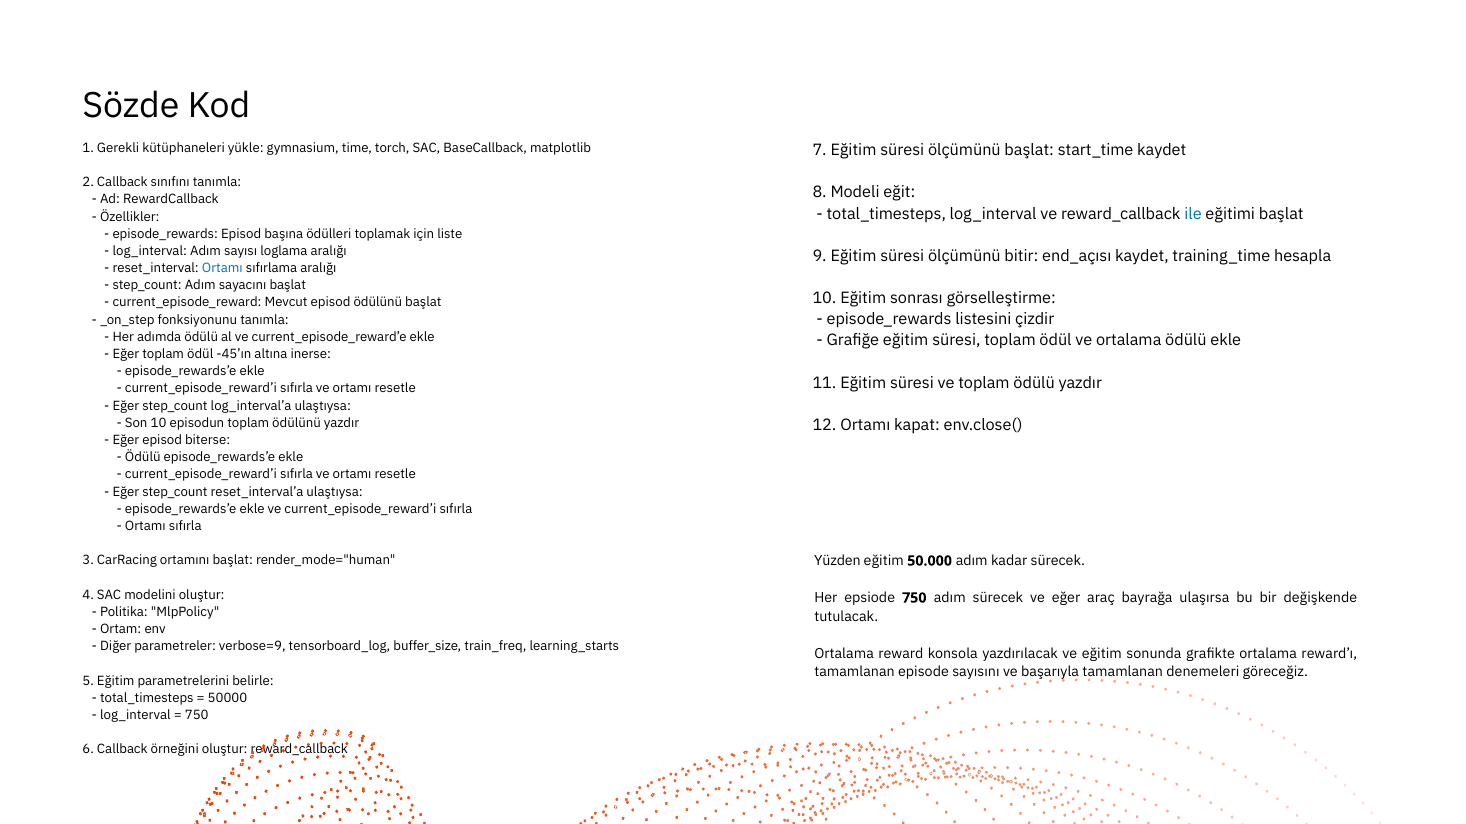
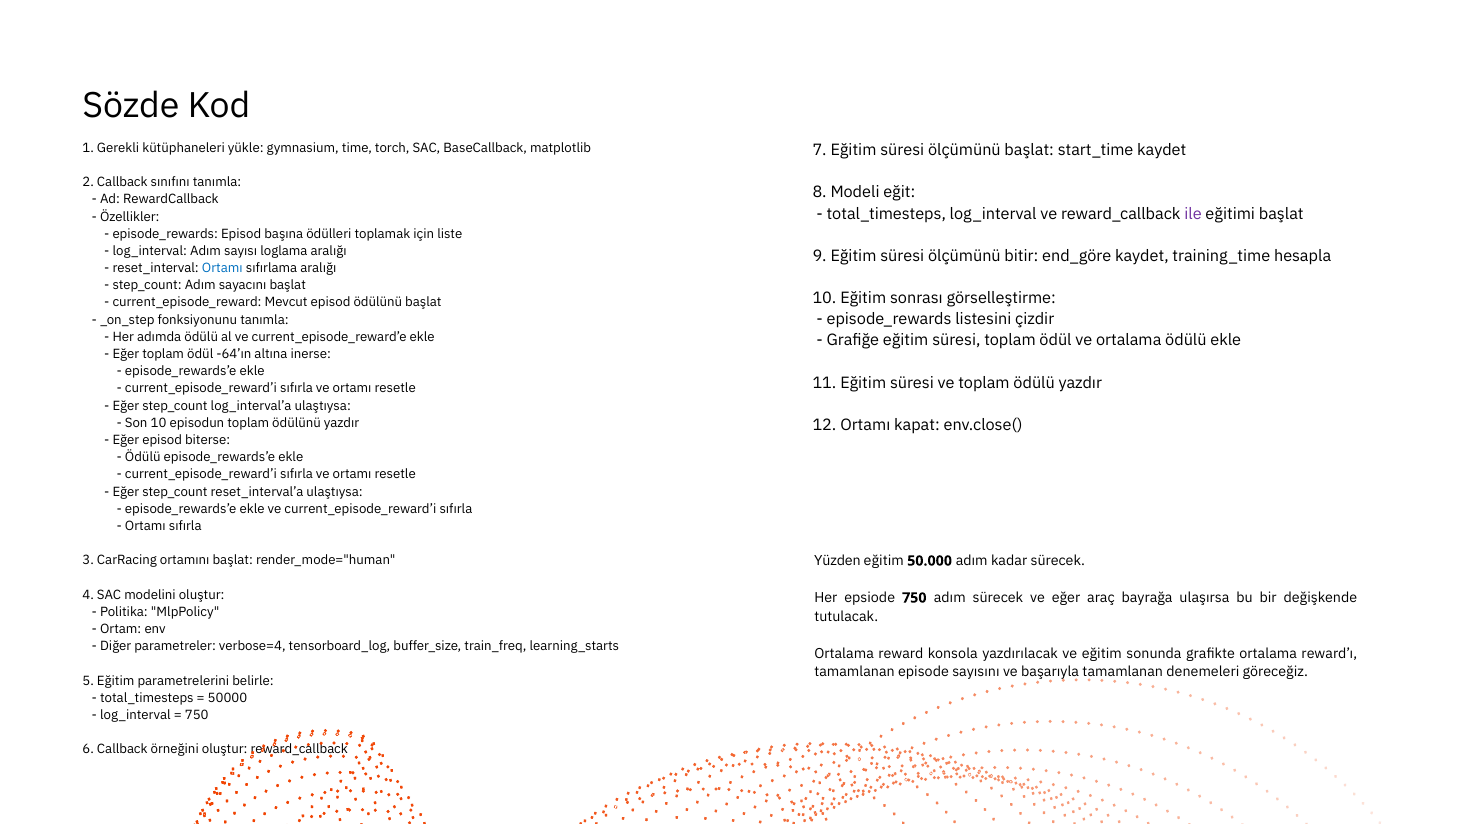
ile colour: blue -> purple
end_açısı: end_açısı -> end_göre
-45’ın: -45’ın -> -64’ın
verbose=9: verbose=9 -> verbose=4
